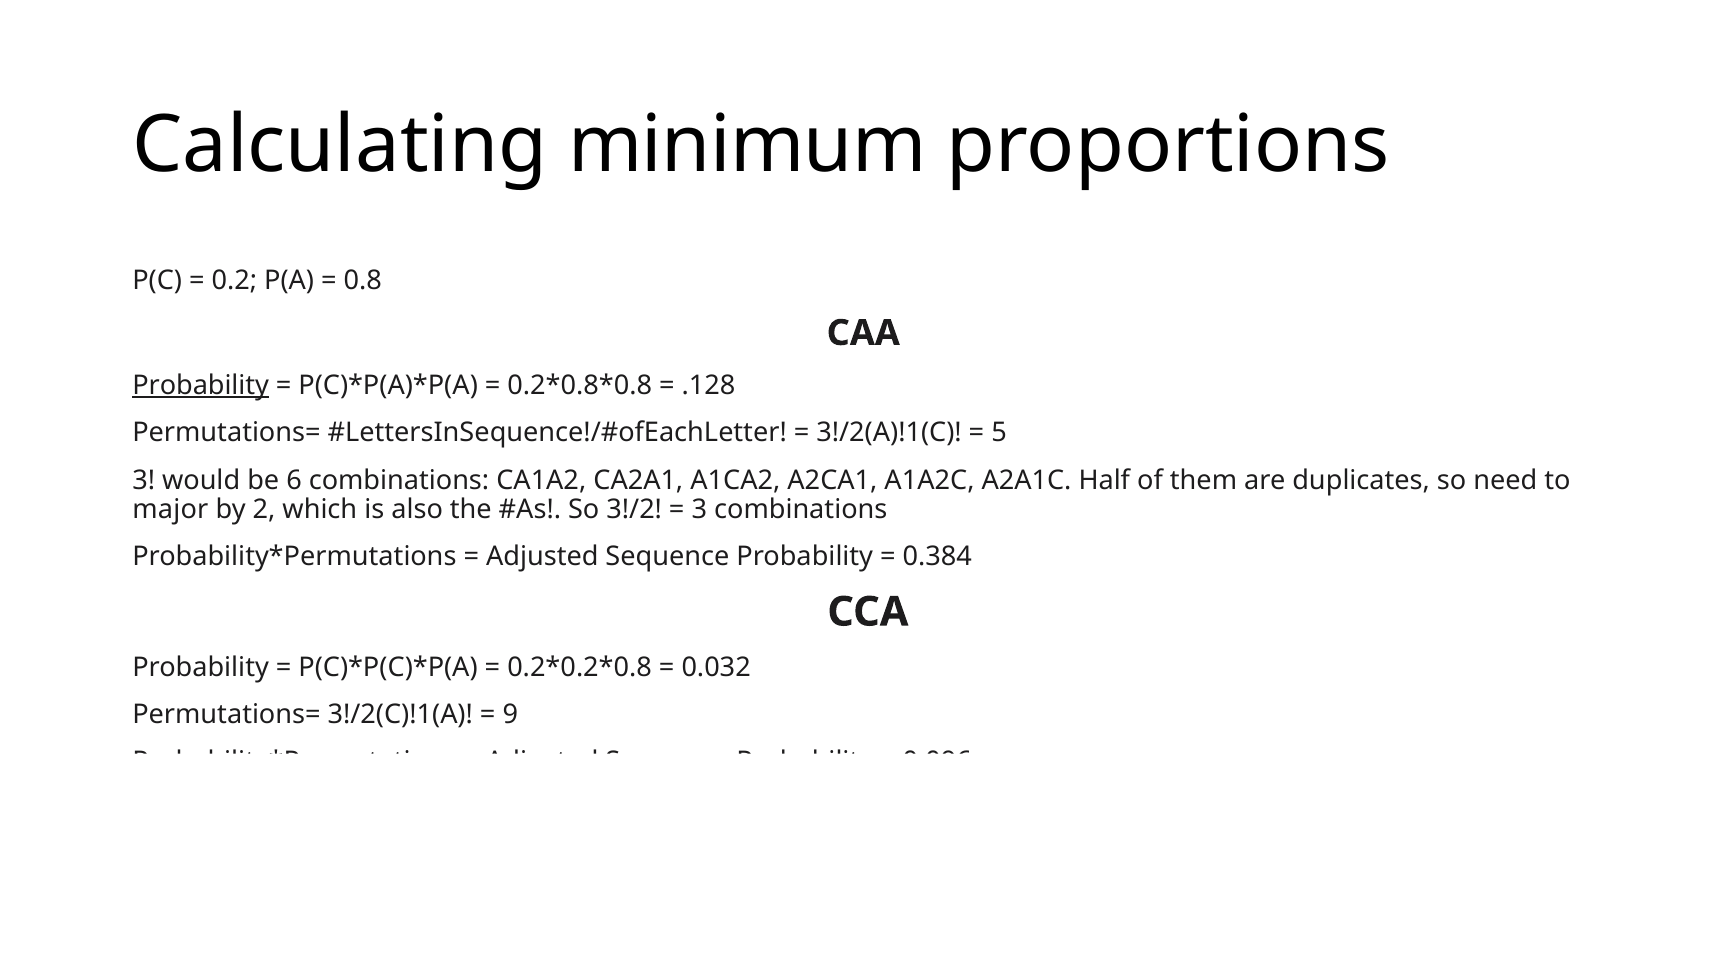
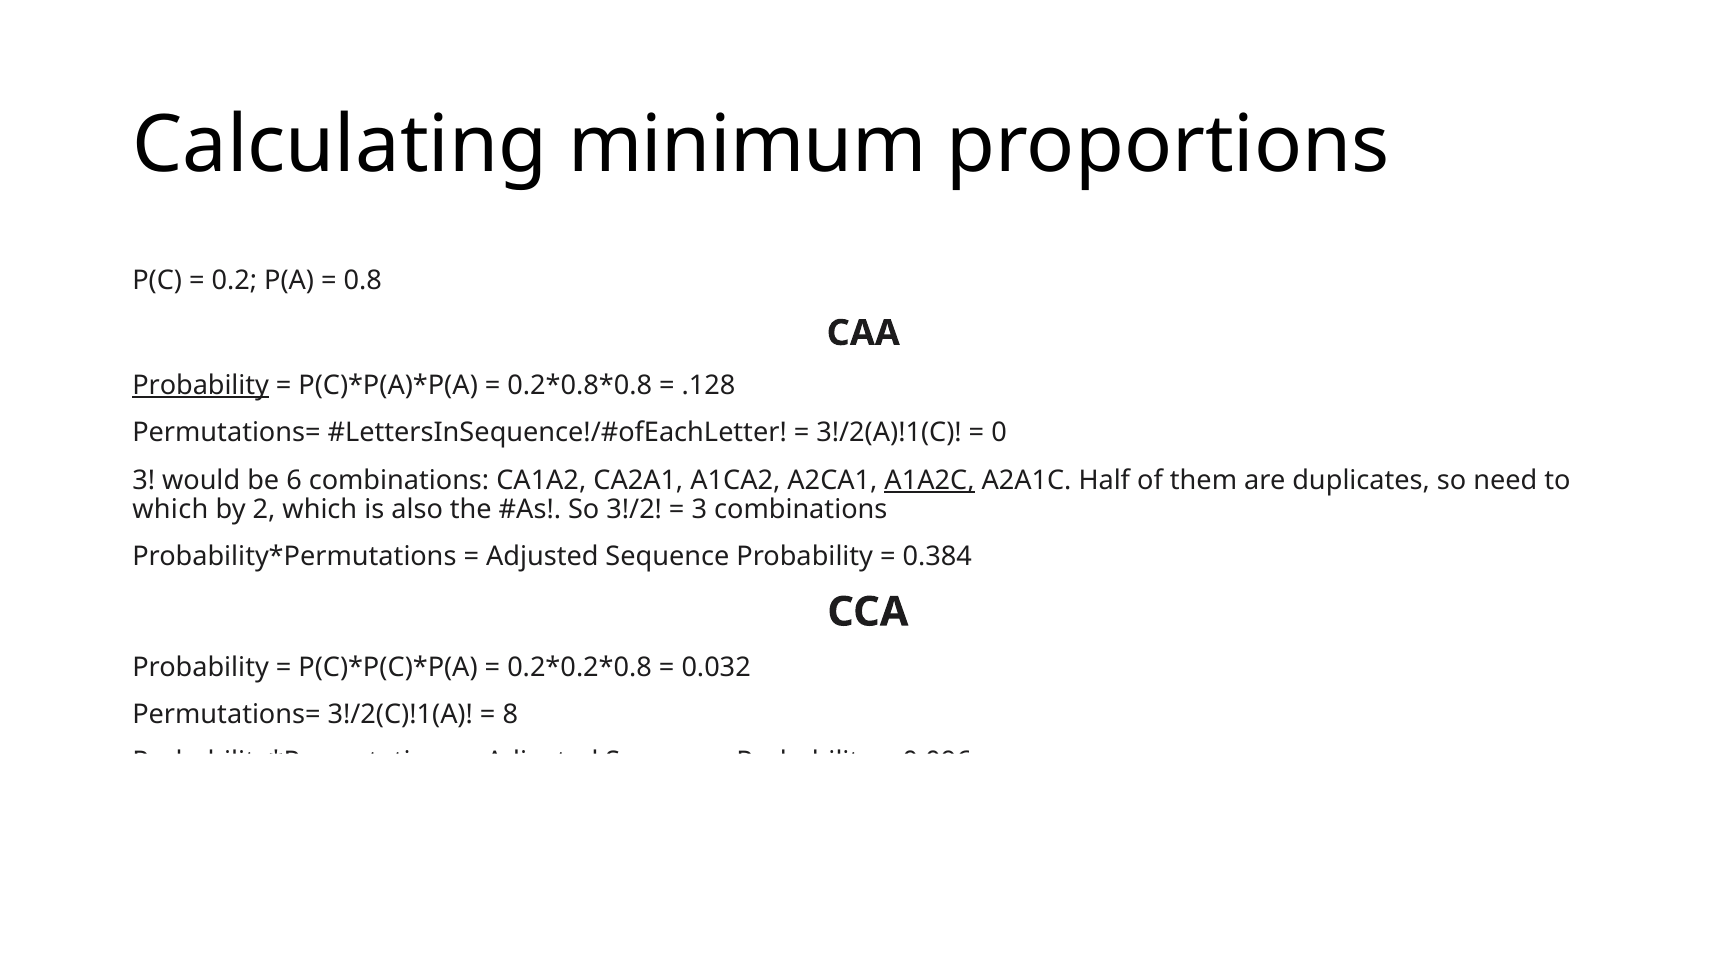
5: 5 -> 0
A1A2C underline: none -> present
major at (170, 510): major -> which
9: 9 -> 8
